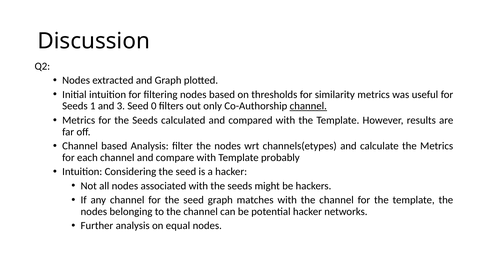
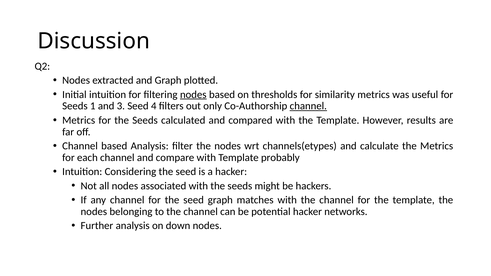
nodes at (193, 95) underline: none -> present
0: 0 -> 4
equal: equal -> down
